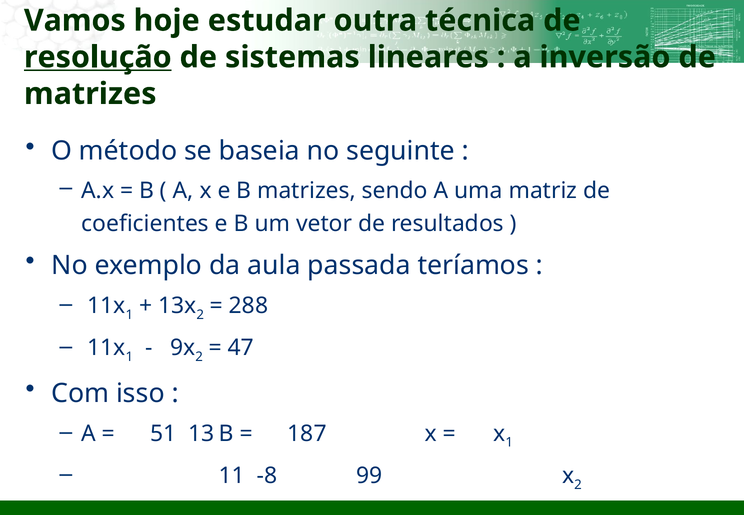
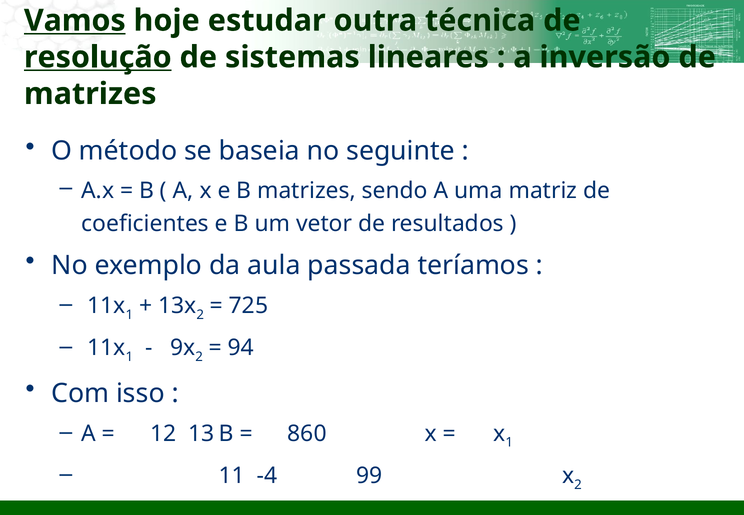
Vamos underline: none -> present
288: 288 -> 725
47: 47 -> 94
51: 51 -> 12
187: 187 -> 860
-8: -8 -> -4
